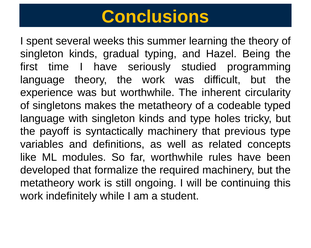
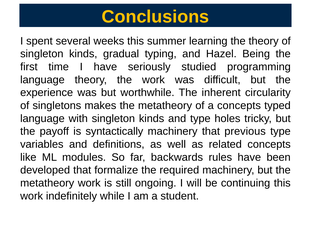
a codeable: codeable -> concepts
far worthwhile: worthwhile -> backwards
